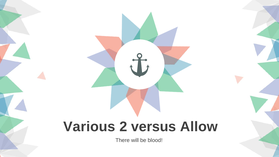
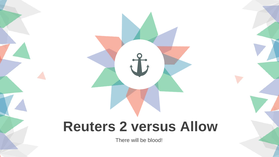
Various: Various -> Reuters
